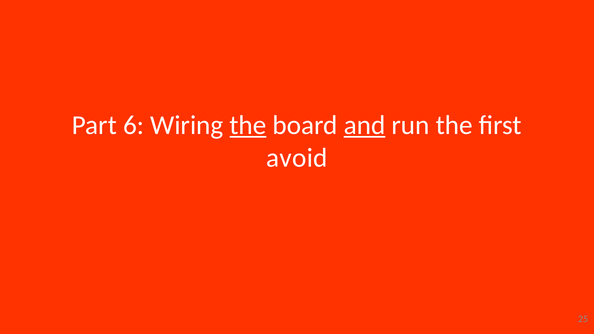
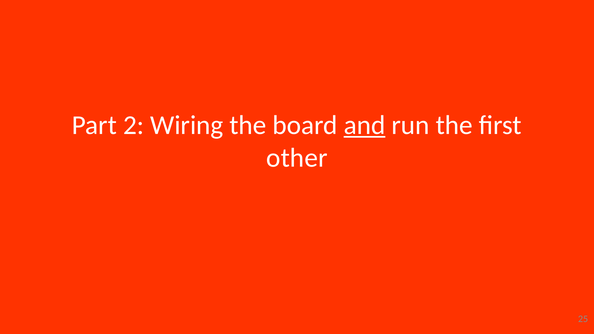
6: 6 -> 2
the at (248, 125) underline: present -> none
avoid: avoid -> other
